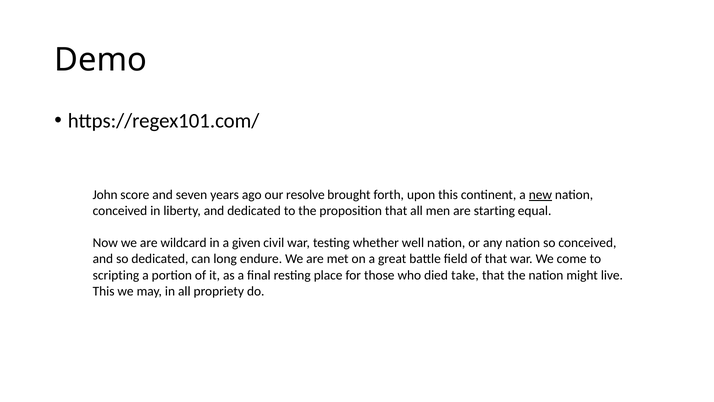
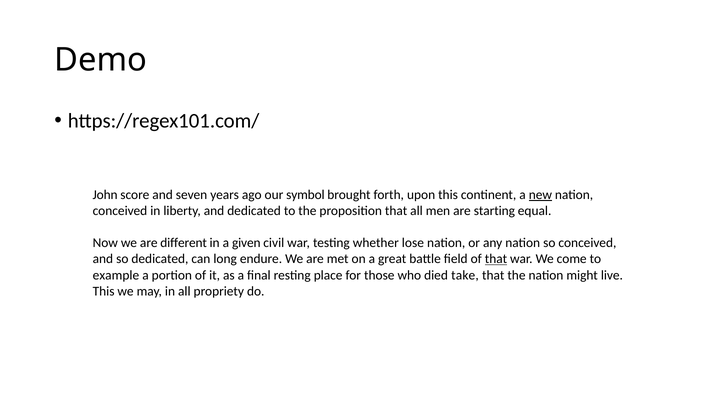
resolve: resolve -> symbol
wildcard: wildcard -> different
well: well -> lose
that at (496, 259) underline: none -> present
scripting: scripting -> example
